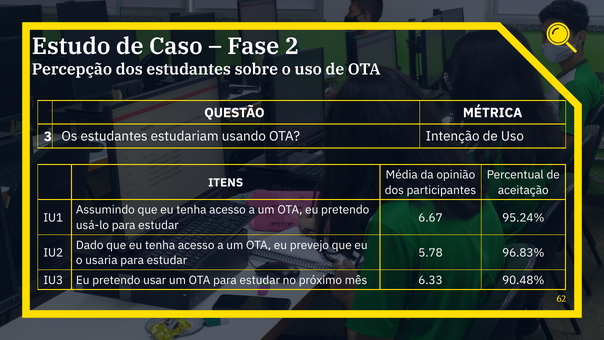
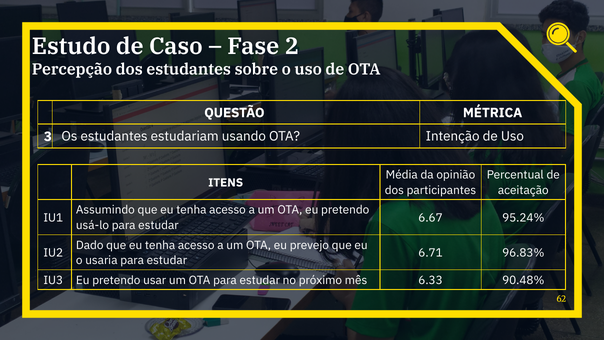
5.78: 5.78 -> 6.71
